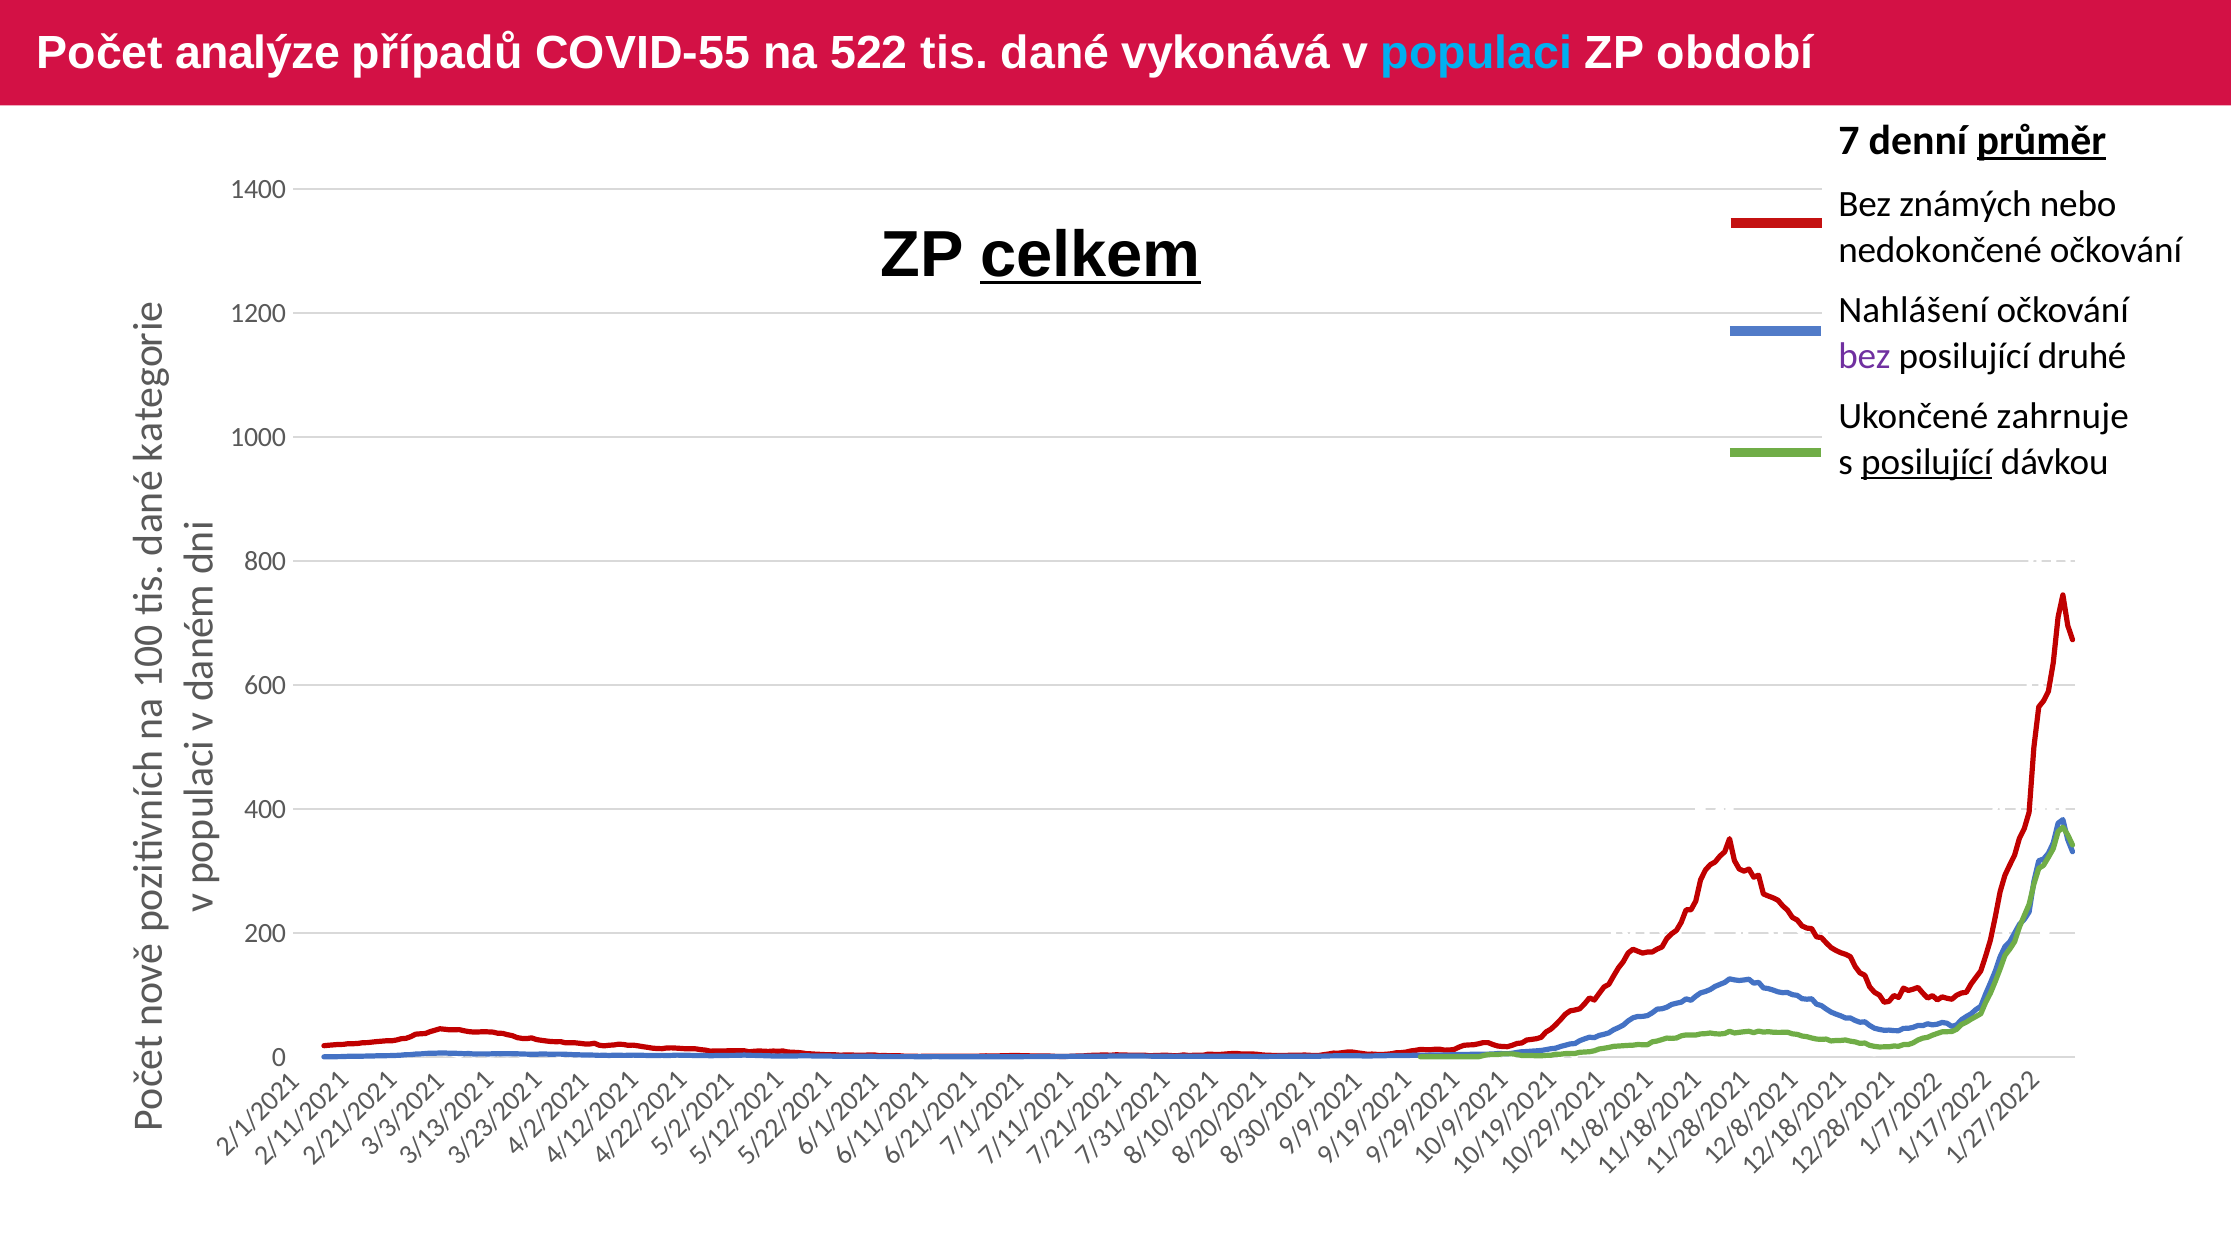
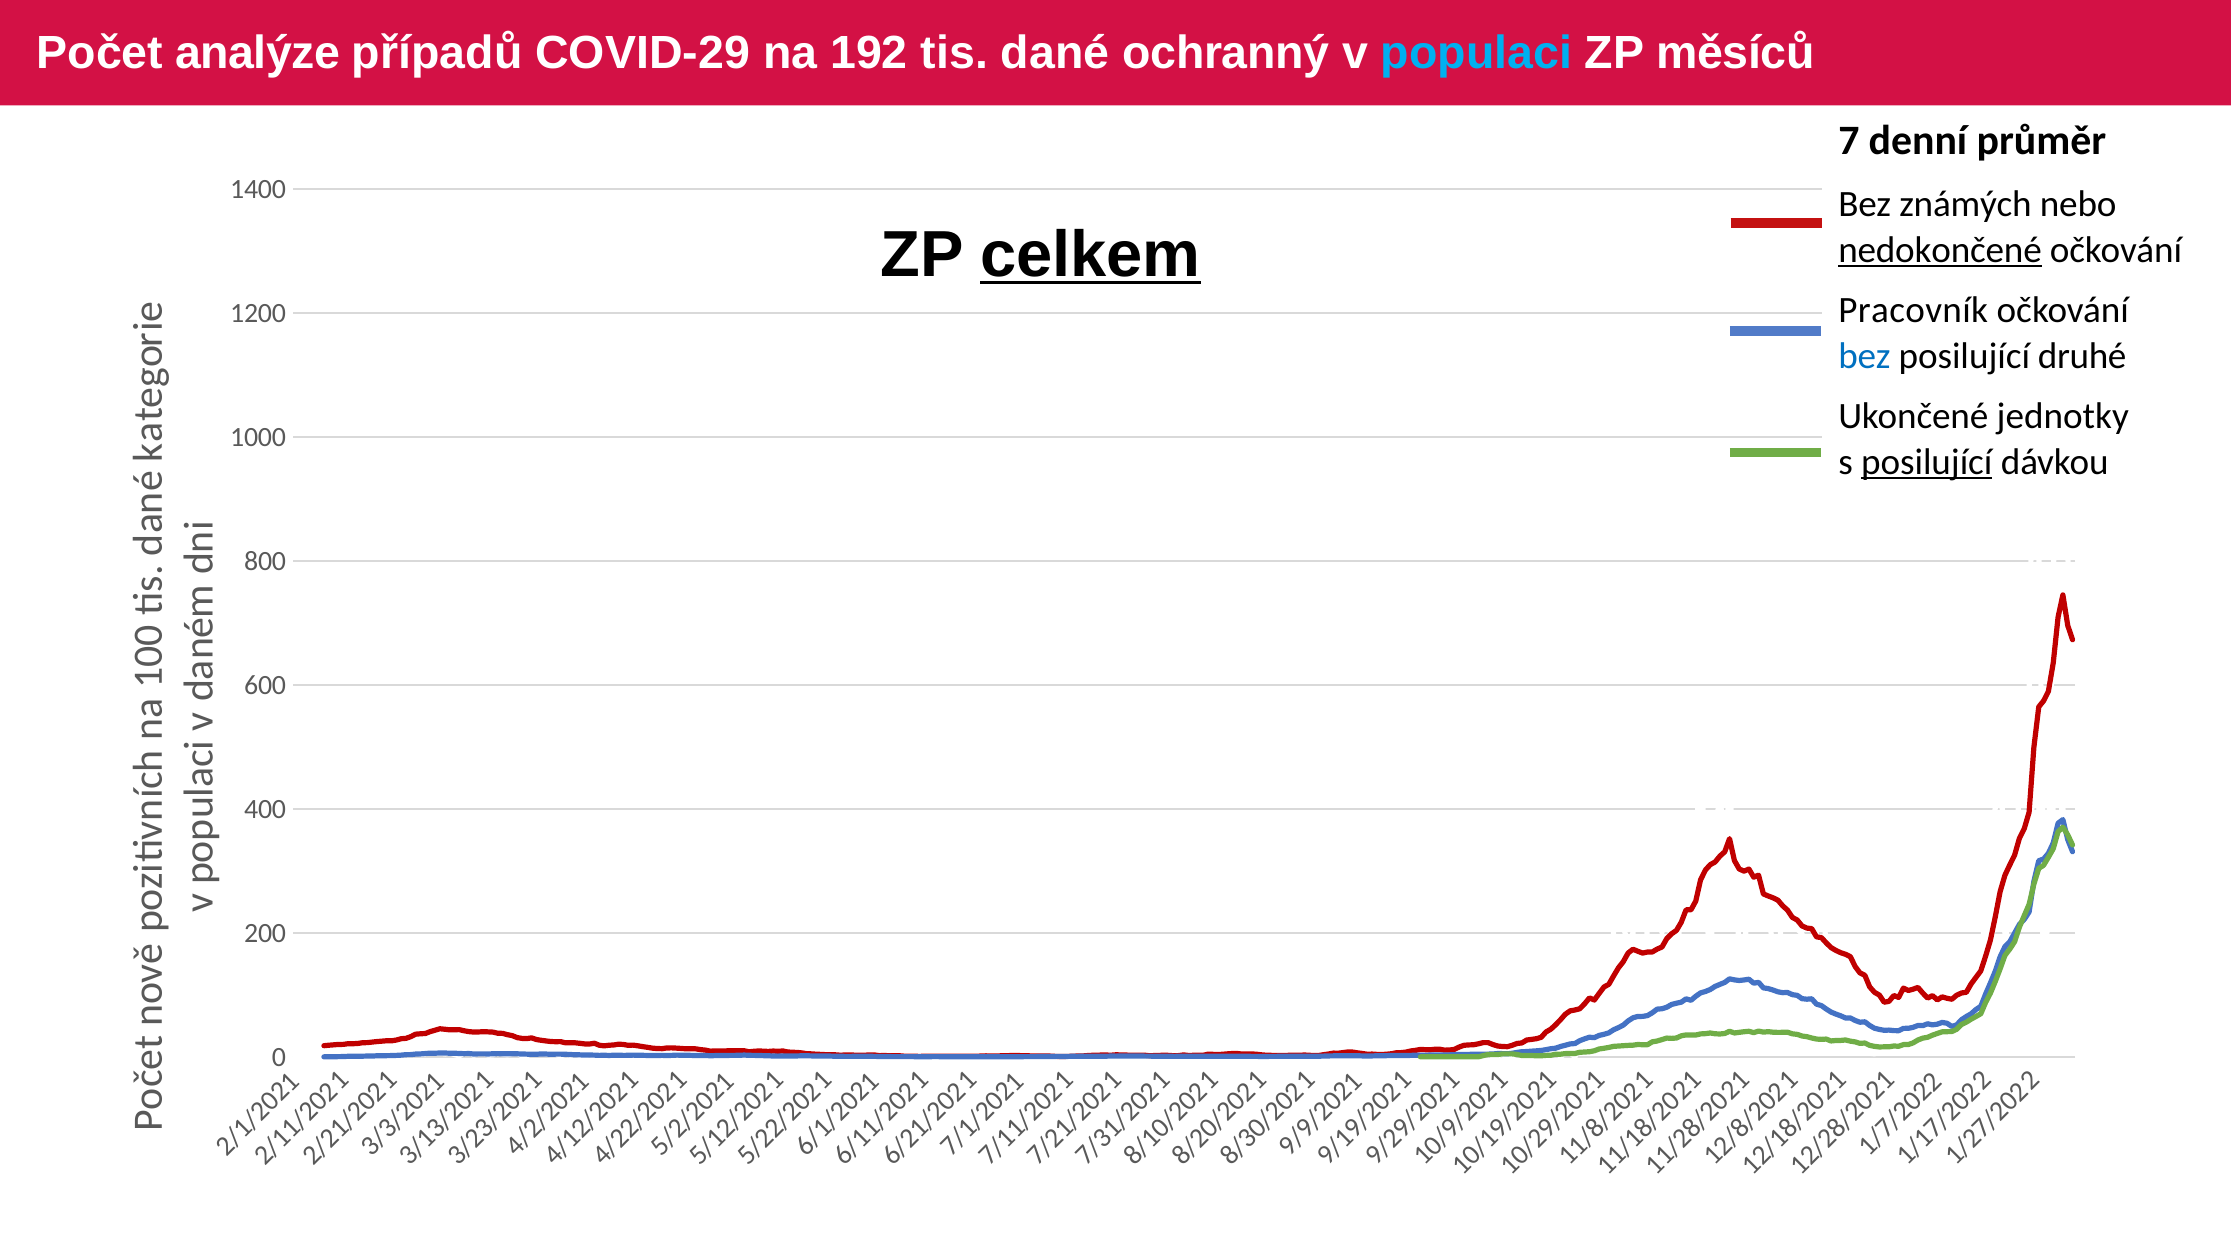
COVID-55: COVID-55 -> COVID-29
522: 522 -> 192
vykonává: vykonává -> ochranný
období: období -> měsíců
průměr underline: present -> none
nedokončené underline: none -> present
Nahlášení: Nahlášení -> Pracovník
bez at (1864, 356) colour: purple -> blue
zahrnuje: zahrnuje -> jednotky
